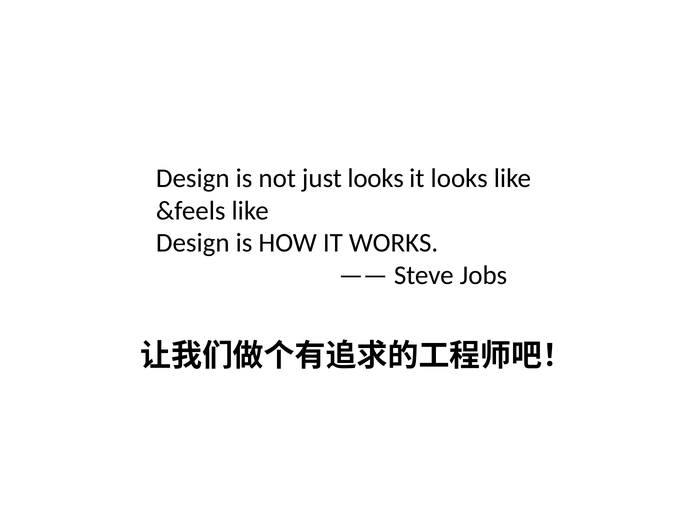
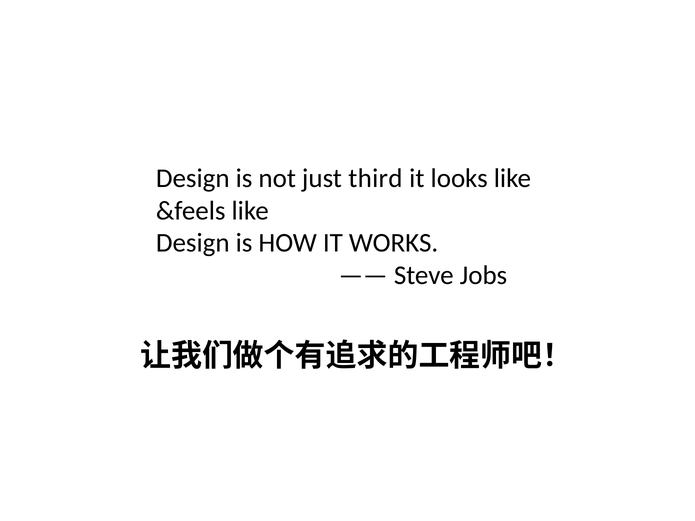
just looks: looks -> third
